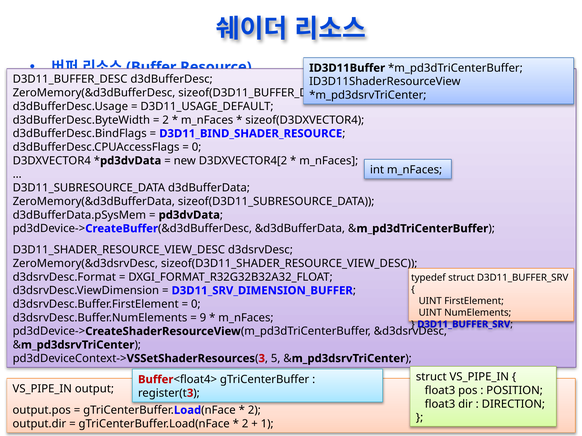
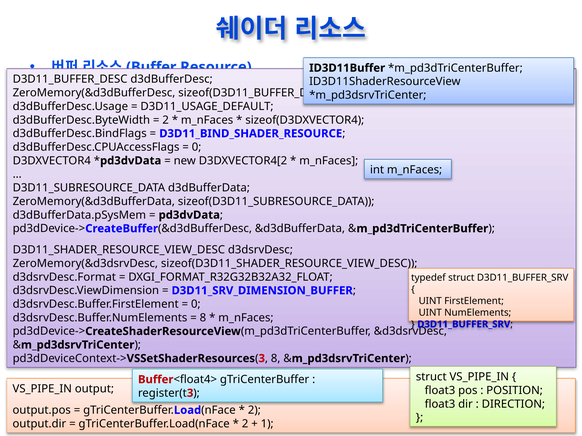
9 at (203, 318): 9 -> 8
pd3dDeviceContext->VSSetShaderResources(3 5: 5 -> 8
